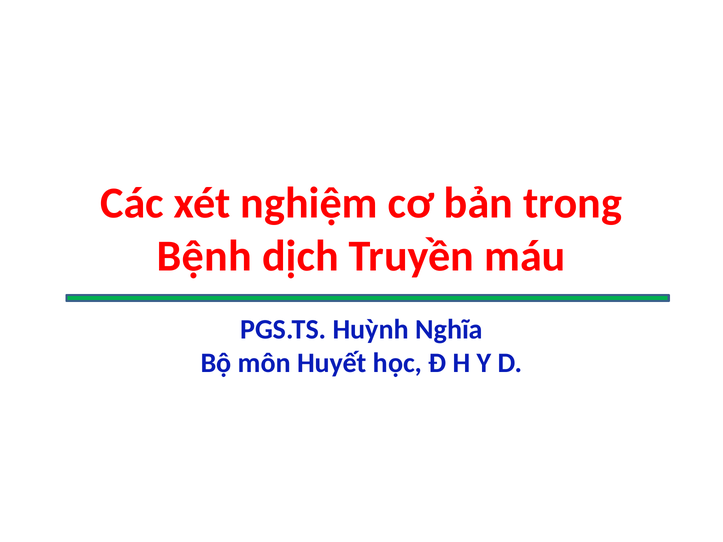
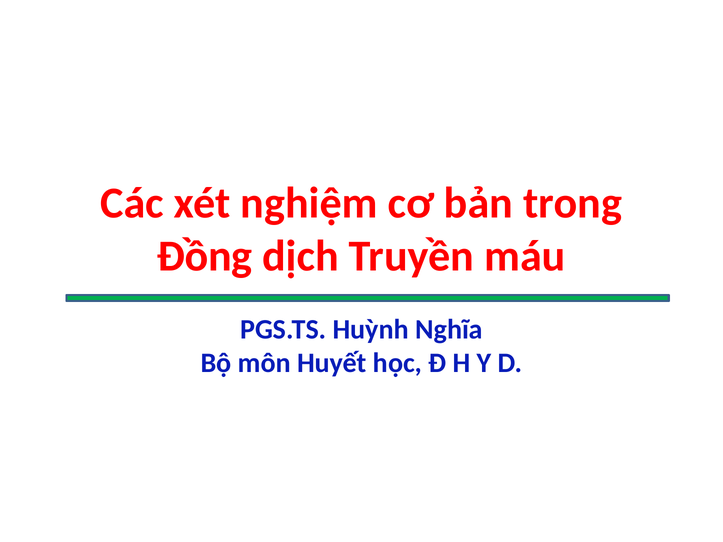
Bệnh: Bệnh -> Đồng
